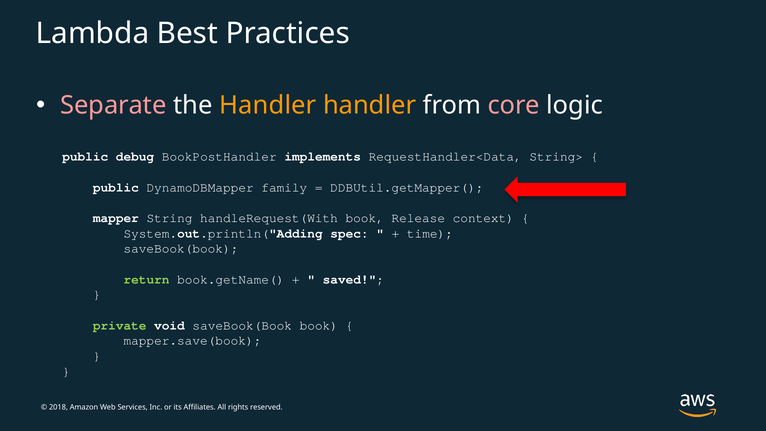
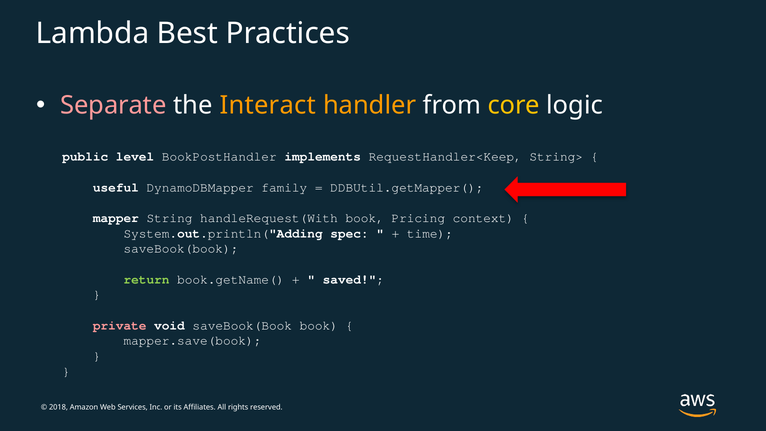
the Handler: Handler -> Interact
core colour: pink -> yellow
debug: debug -> level
RequestHandler<Data: RequestHandler<Data -> RequestHandler<Keep
public at (116, 187): public -> useful
Release: Release -> Pricing
private colour: light green -> pink
